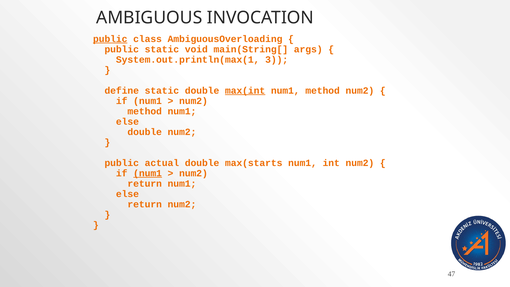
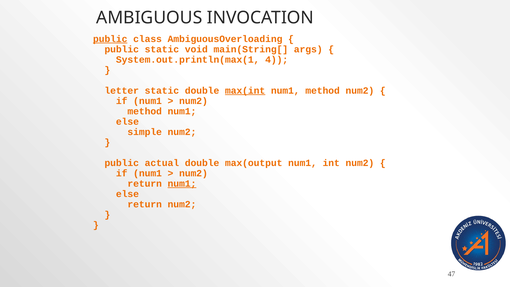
3: 3 -> 4
define: define -> letter
double at (145, 132): double -> simple
max(starts: max(starts -> max(output
num1 at (148, 173) underline: present -> none
num1 at (182, 184) underline: none -> present
